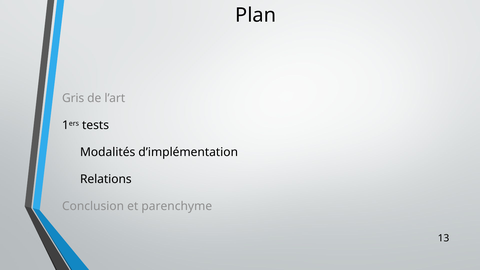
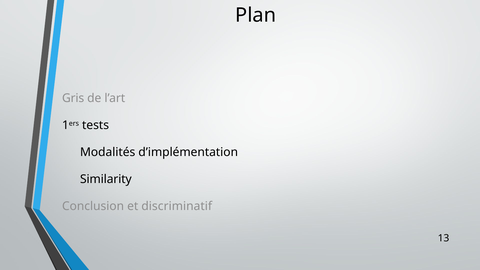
Relations: Relations -> Similarity
parenchyme: parenchyme -> discriminatif
